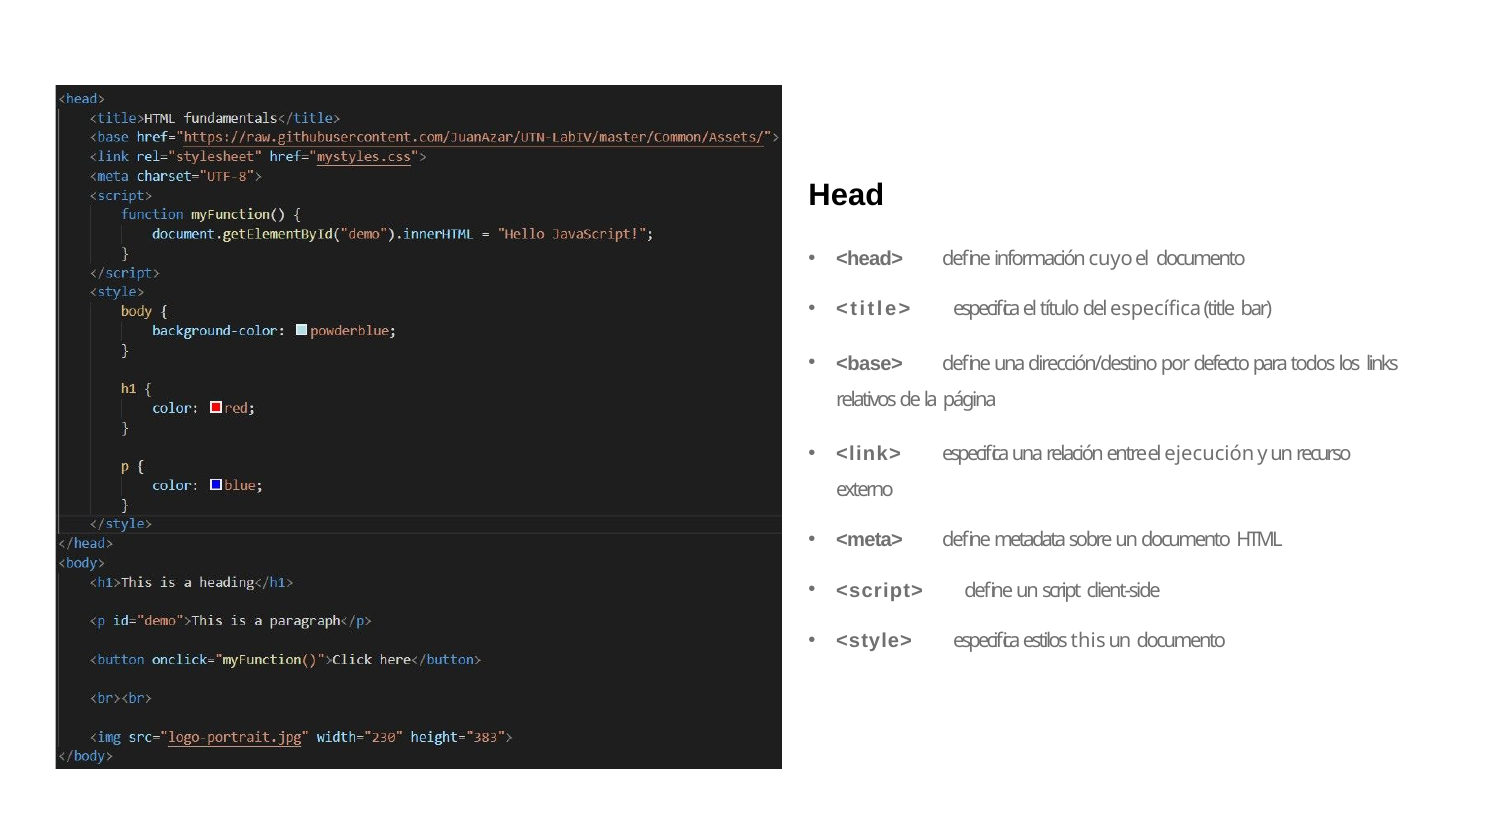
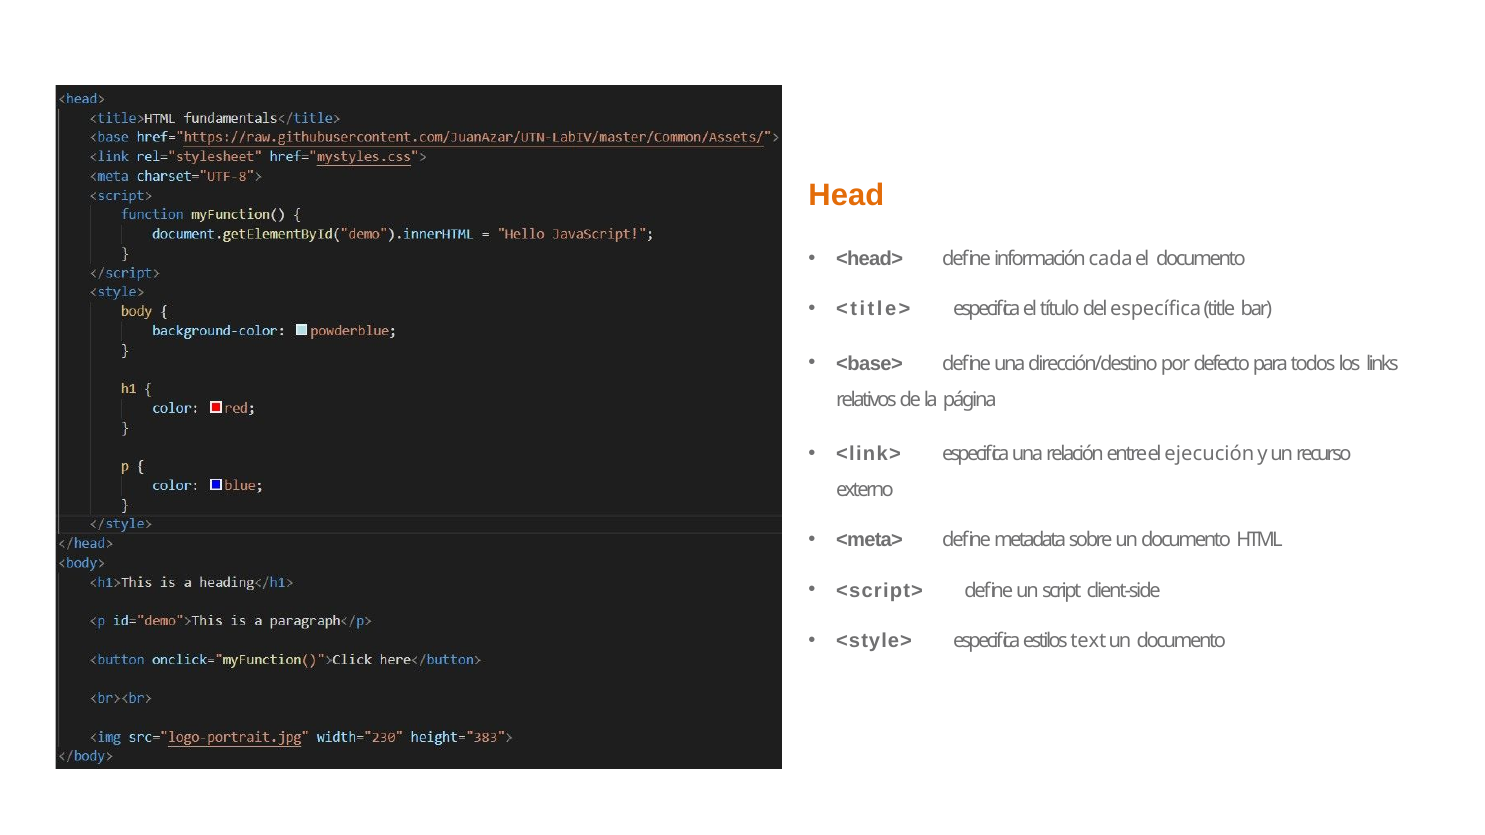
Head colour: black -> orange
cuyo: cuyo -> cada
this: this -> text
